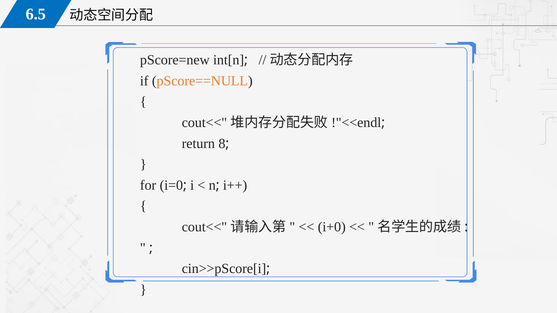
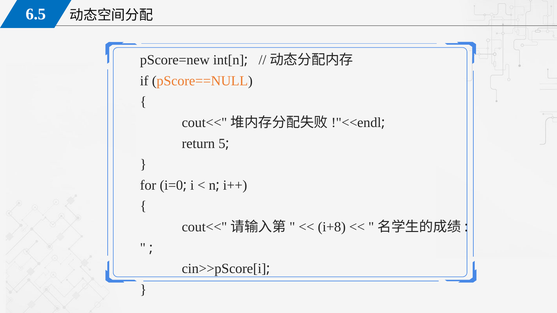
8: 8 -> 5
i+0: i+0 -> i+8
